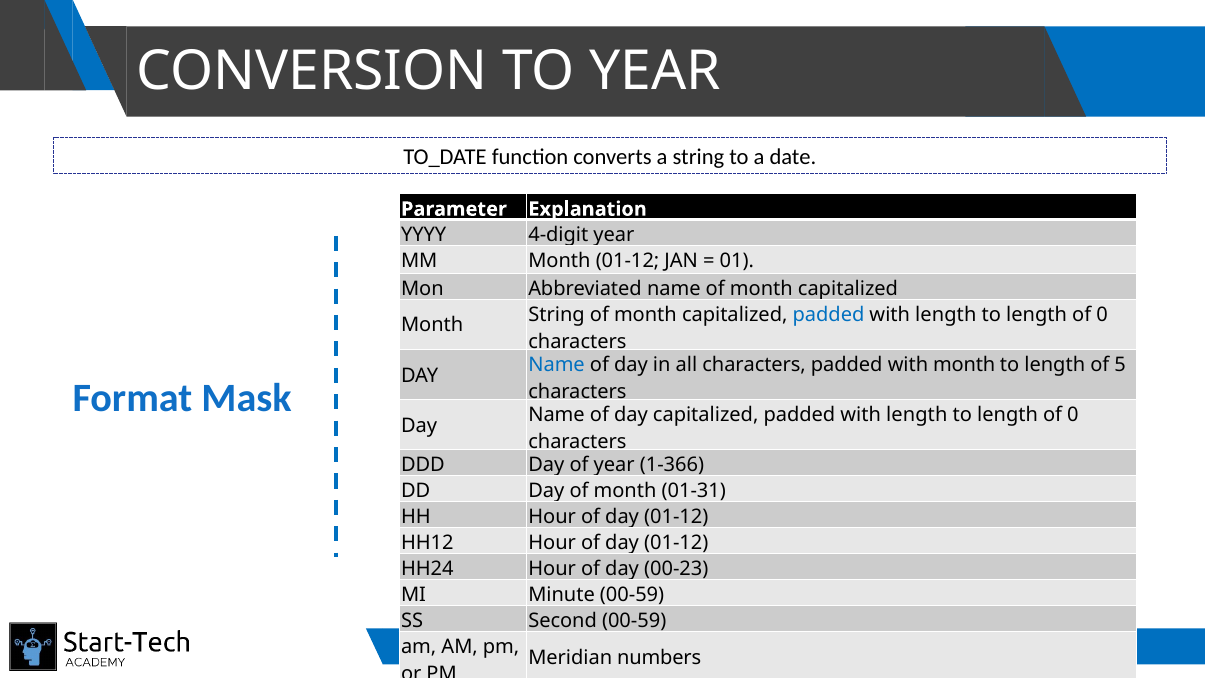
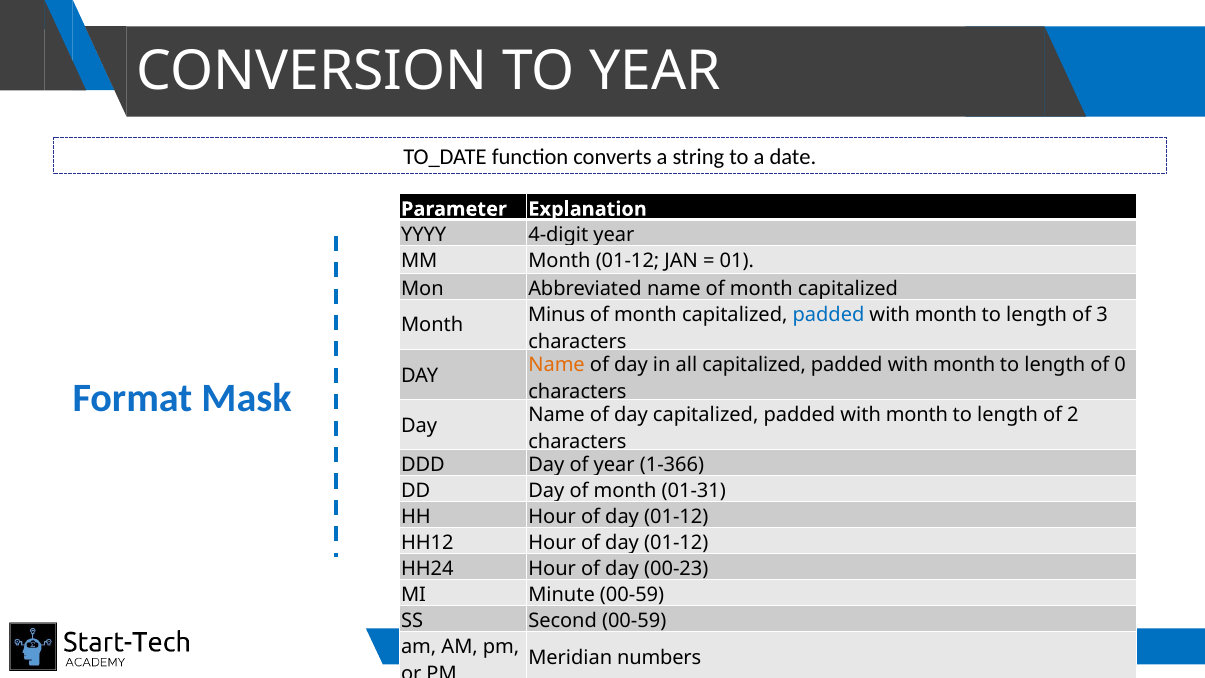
String at (557, 315): String -> Minus
length at (946, 315): length -> month
0 at (1102, 315): 0 -> 3
Name at (557, 365) colour: blue -> orange
all characters: characters -> capitalized
5: 5 -> 0
length at (917, 415): length -> month
0 at (1073, 415): 0 -> 2
